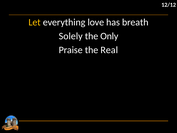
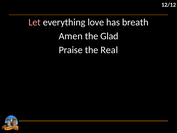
Let colour: yellow -> pink
Solely: Solely -> Amen
Only: Only -> Glad
